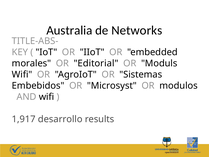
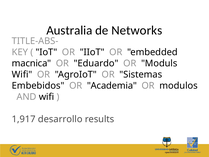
morales: morales -> macnica
Editorial: Editorial -> Eduardo
Microsyst: Microsyst -> Academia
